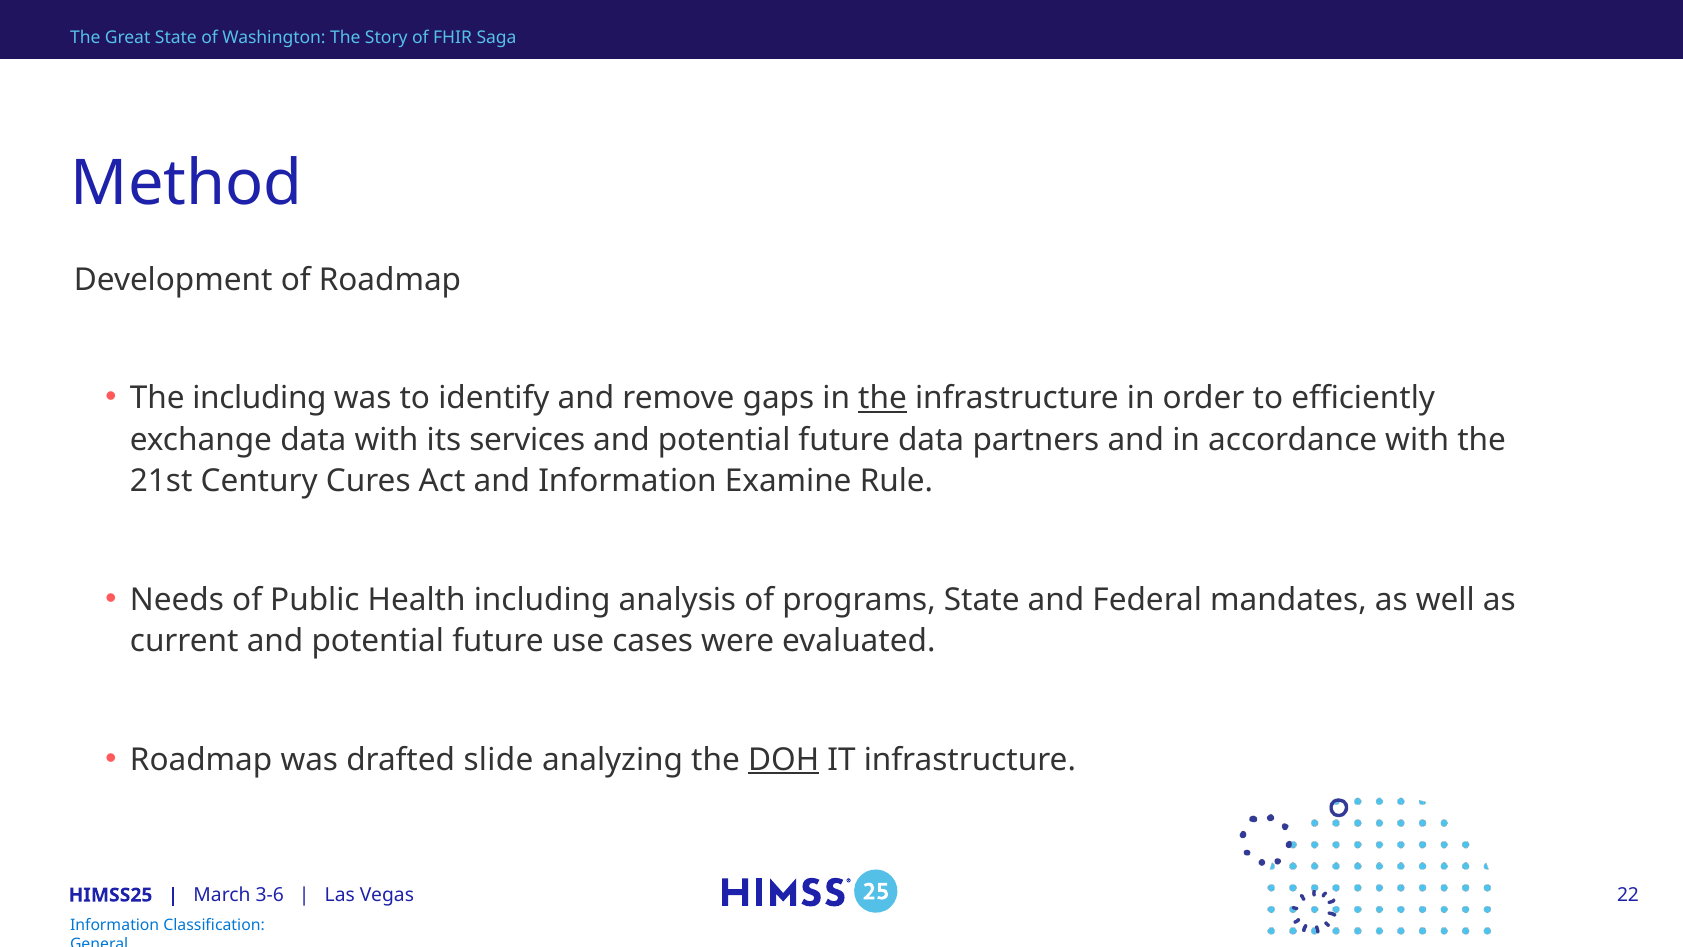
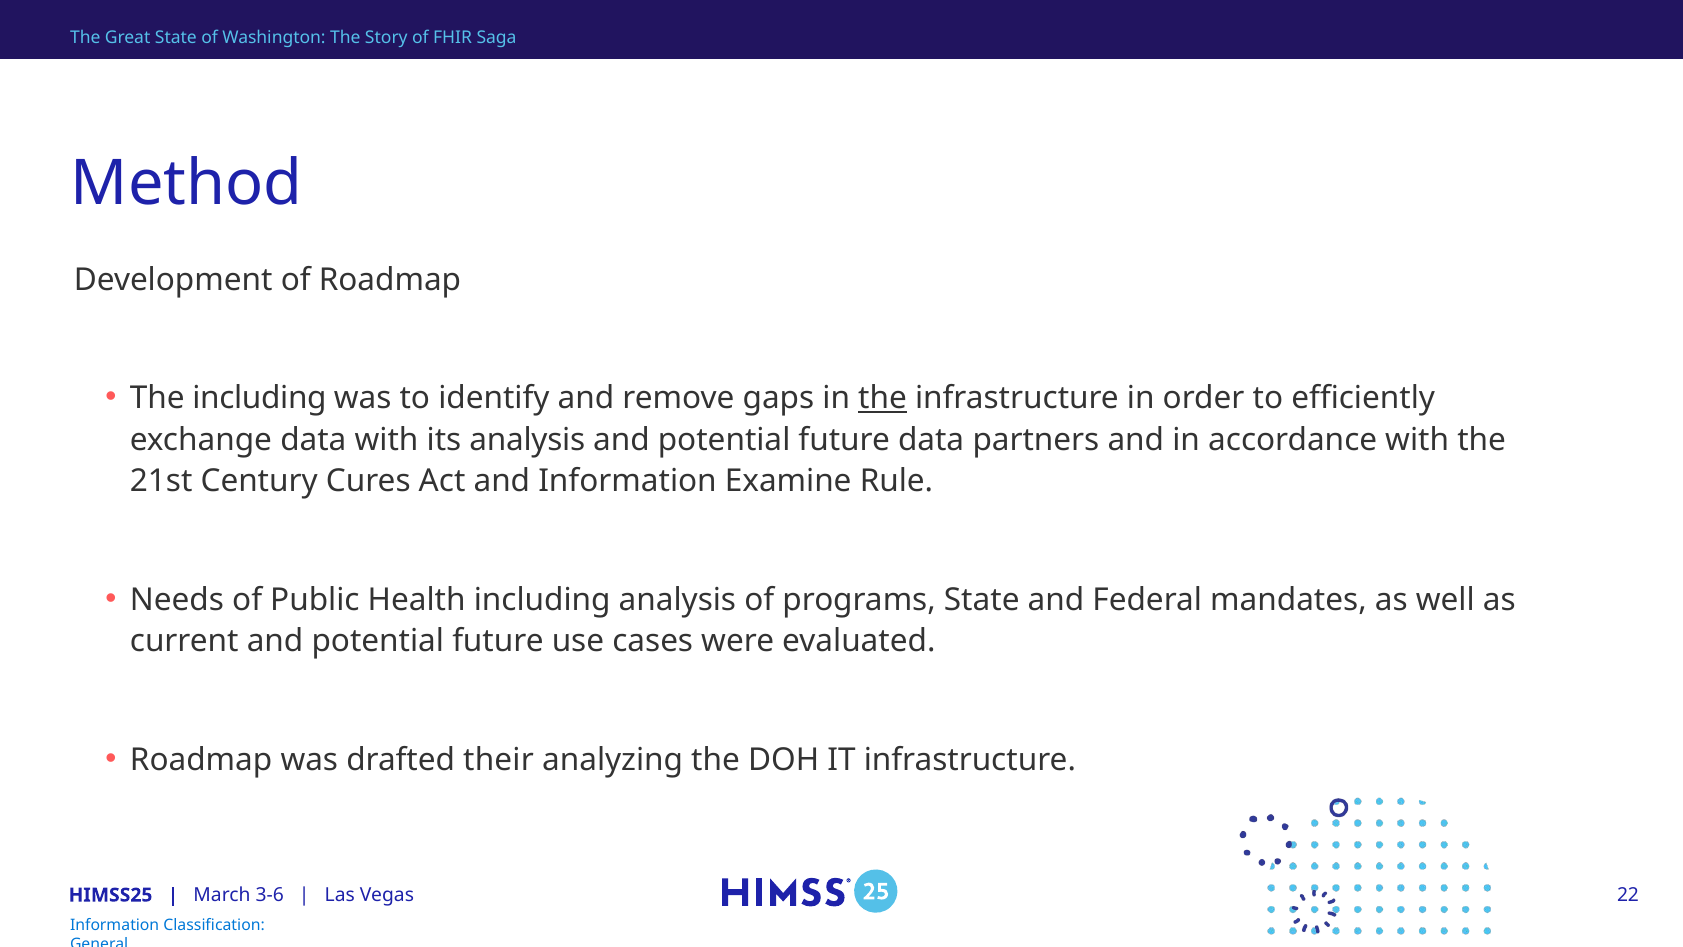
its services: services -> analysis
slide: slide -> their
DOH underline: present -> none
